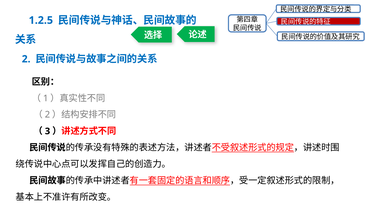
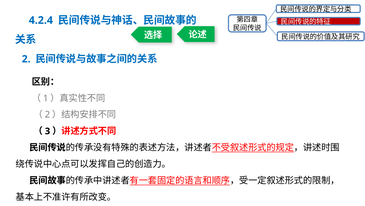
1.2.5: 1.2.5 -> 4.2.4
